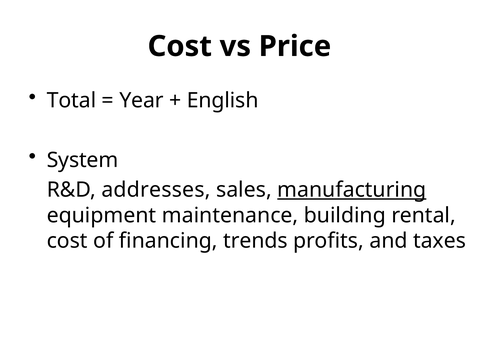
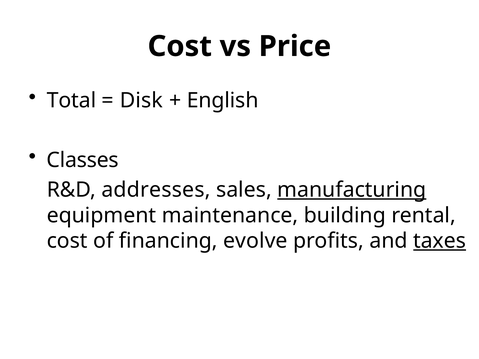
Year: Year -> Disk
System: System -> Classes
trends: trends -> evolve
taxes underline: none -> present
